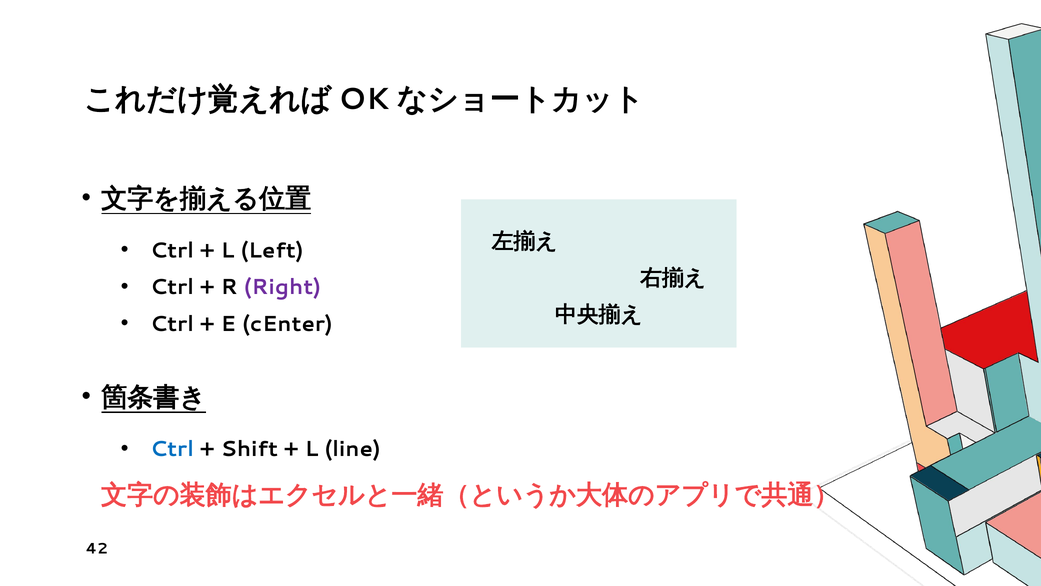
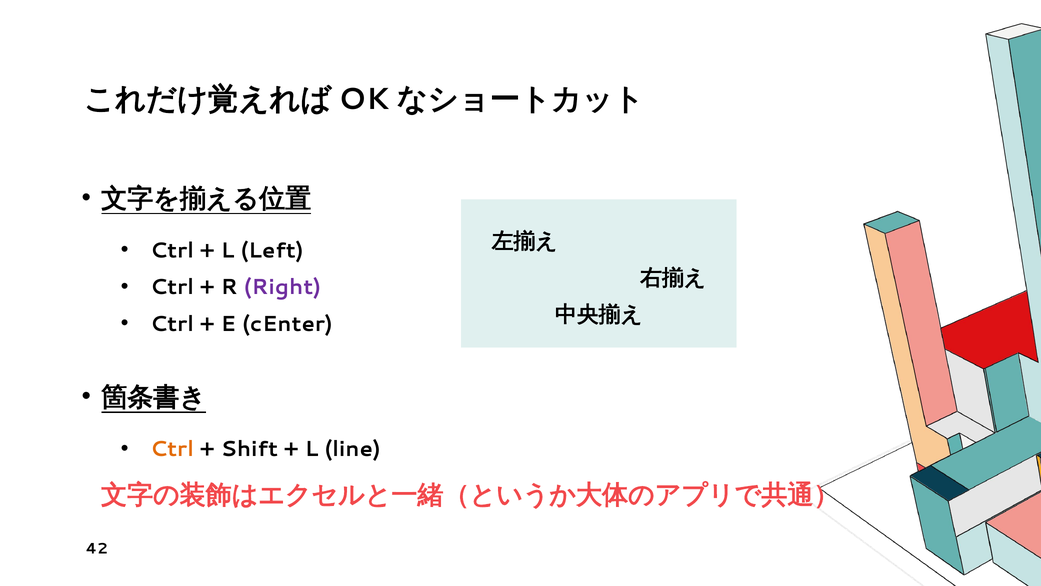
Ctrl at (172, 449) colour: blue -> orange
